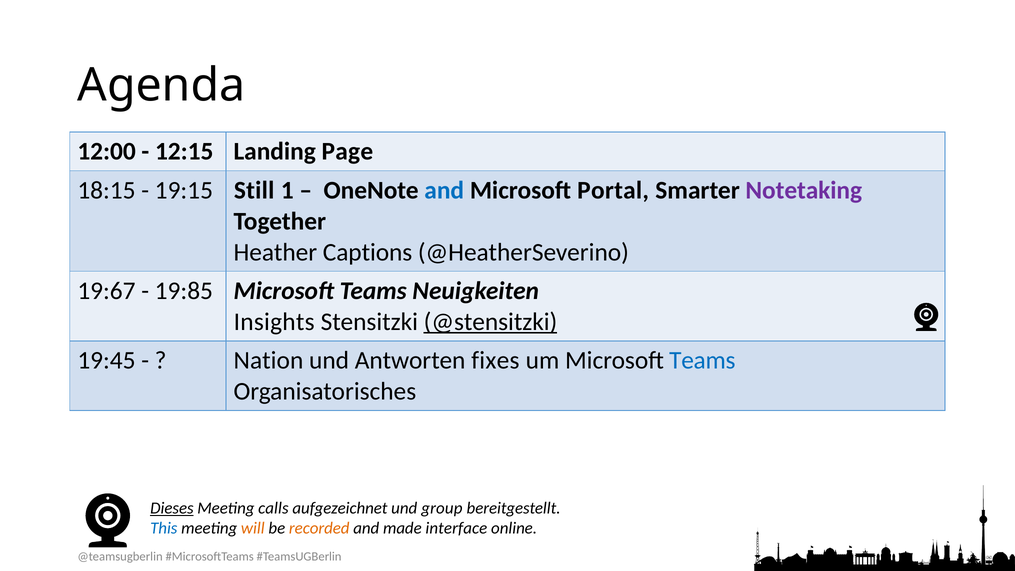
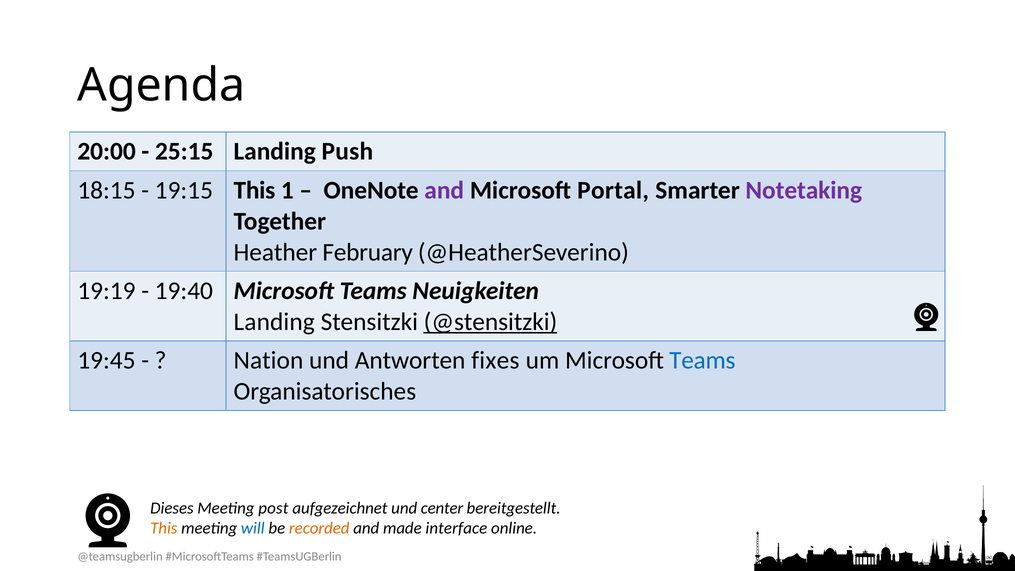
12:00: 12:00 -> 20:00
12:15: 12:15 -> 25:15
Page: Page -> Push
19:15 Still: Still -> This
and at (444, 190) colour: blue -> purple
Captions: Captions -> February
19:67: 19:67 -> 19:19
19:85: 19:85 -> 19:40
Insights at (274, 322): Insights -> Landing
Dieses underline: present -> none
calls: calls -> post
group: group -> center
This at (164, 528) colour: blue -> orange
will colour: orange -> blue
